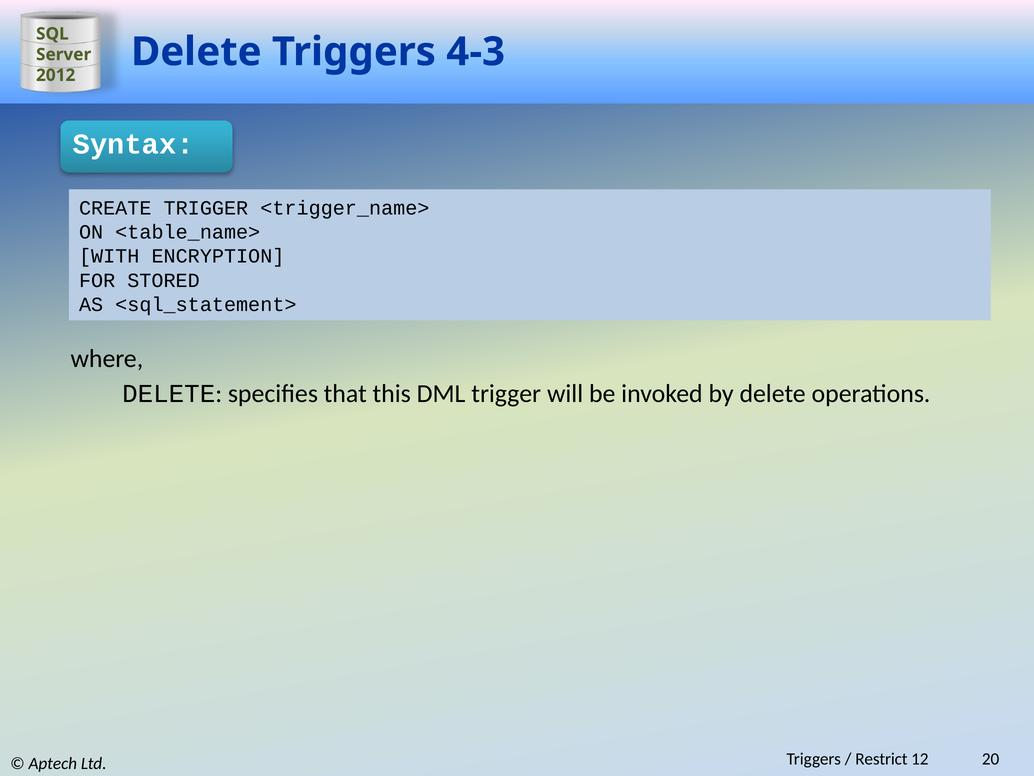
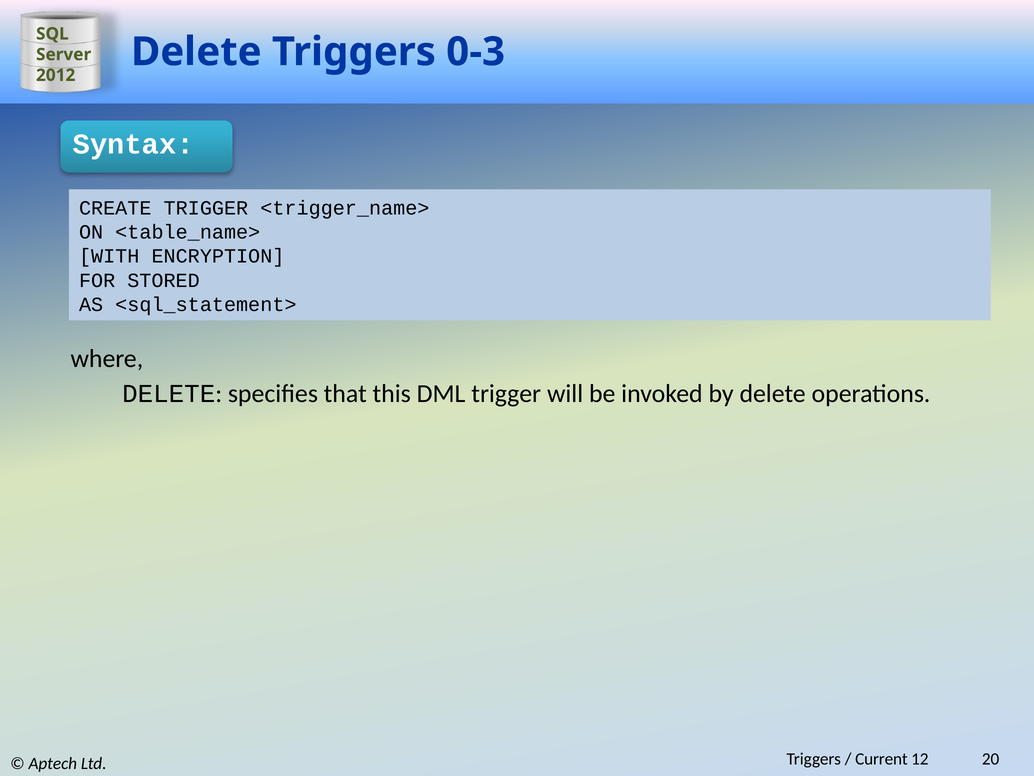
4-3: 4-3 -> 0-3
Restrict: Restrict -> Current
